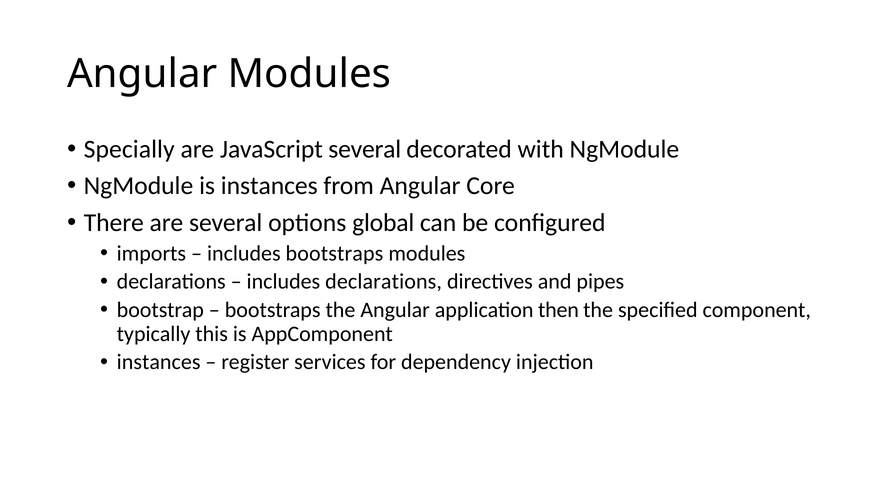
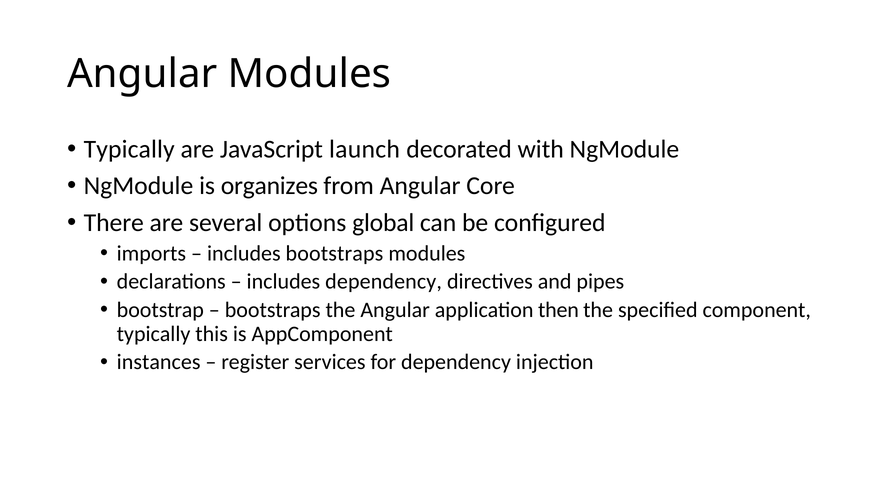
Specially at (129, 149): Specially -> Typically
JavaScript several: several -> launch
is instances: instances -> organizes
includes declarations: declarations -> dependency
